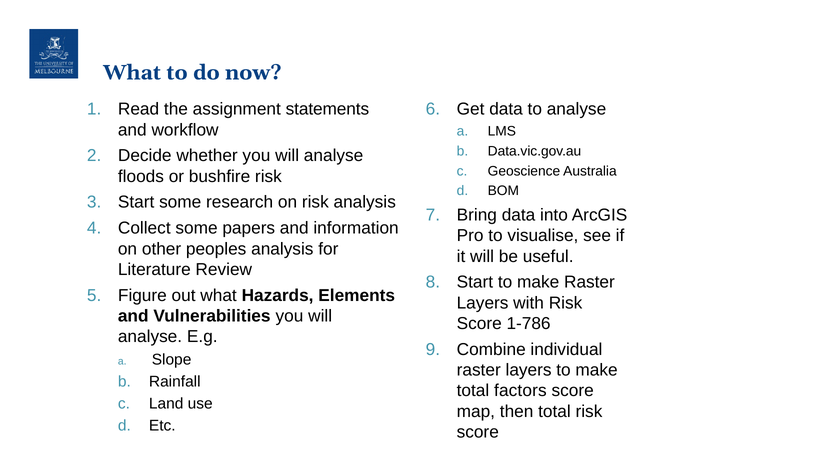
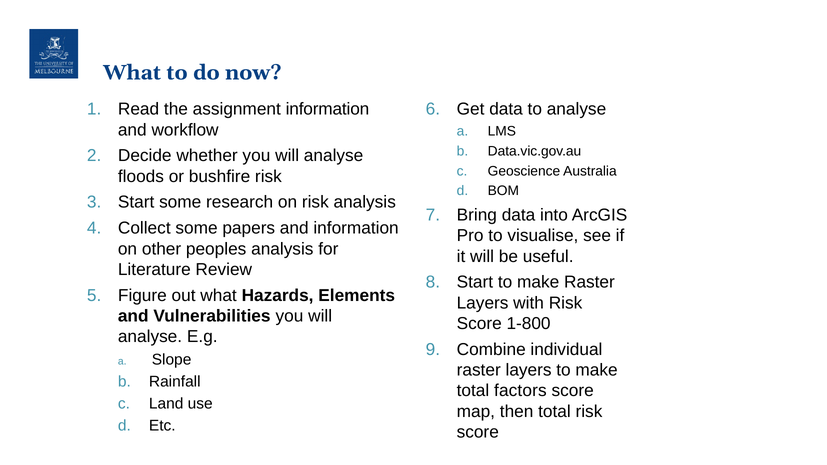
assignment statements: statements -> information
1-786: 1-786 -> 1-800
